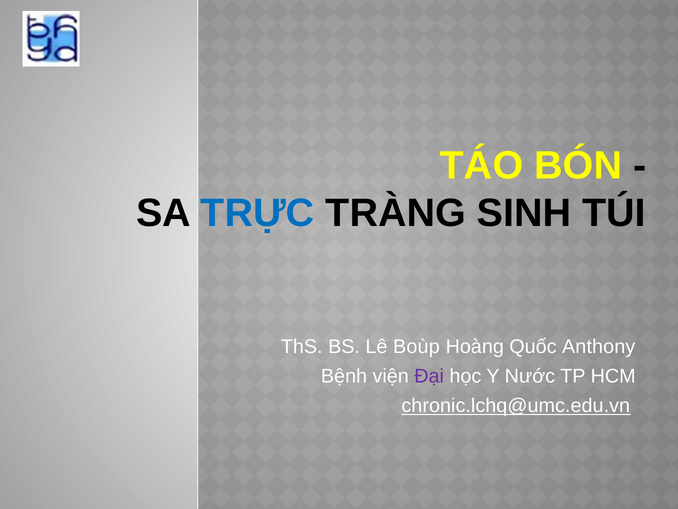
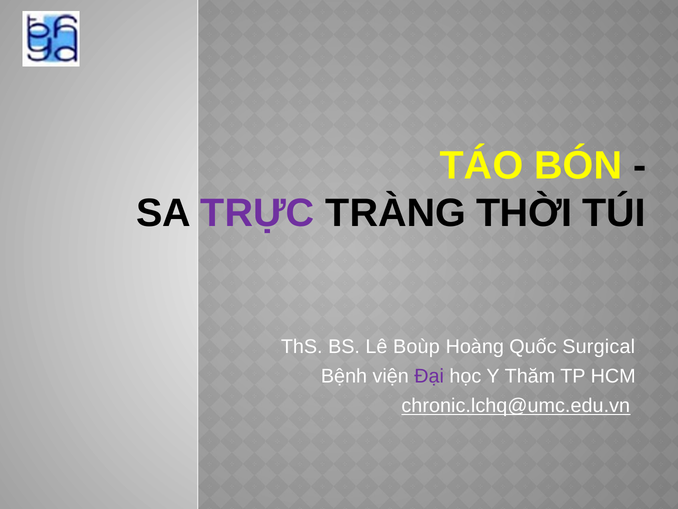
TRỰC colour: blue -> purple
SINH: SINH -> THỜI
Anthony: Anthony -> Surgical
Nước: Nước -> Thăm
